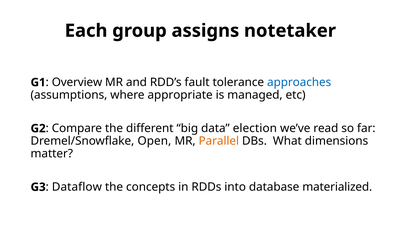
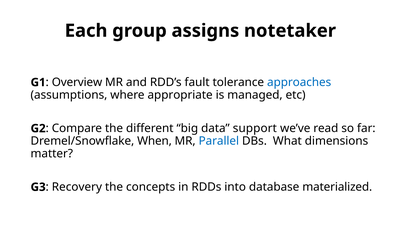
election: election -> support
Open: Open -> When
Parallel colour: orange -> blue
Dataflow: Dataflow -> Recovery
